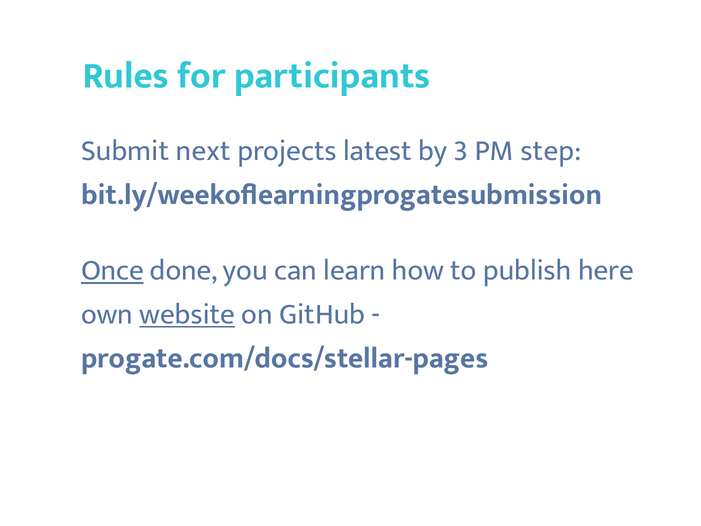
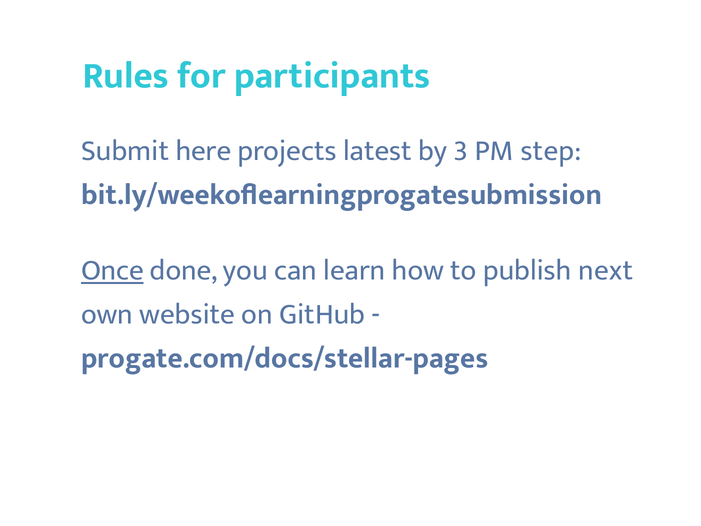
next: next -> here
here: here -> next
website underline: present -> none
